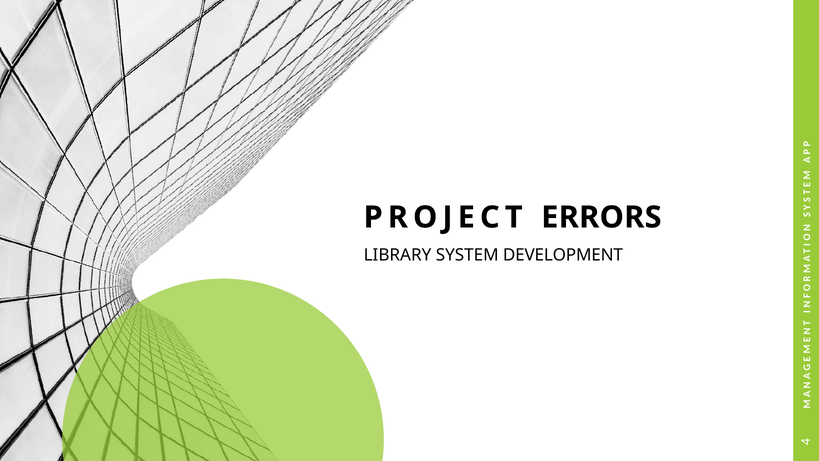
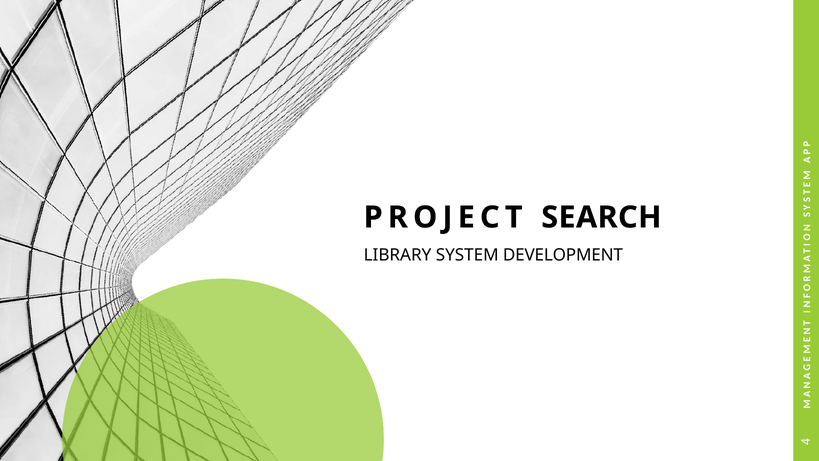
ERRORS: ERRORS -> SEARCH
